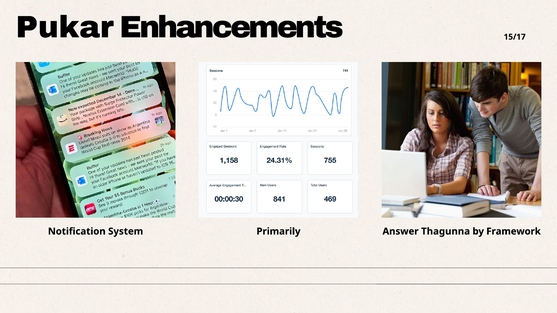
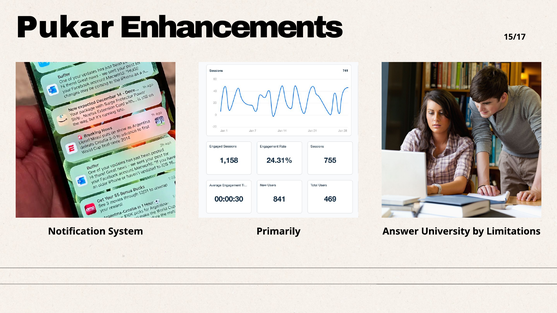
Thagunna: Thagunna -> University
Framework: Framework -> Limitations
